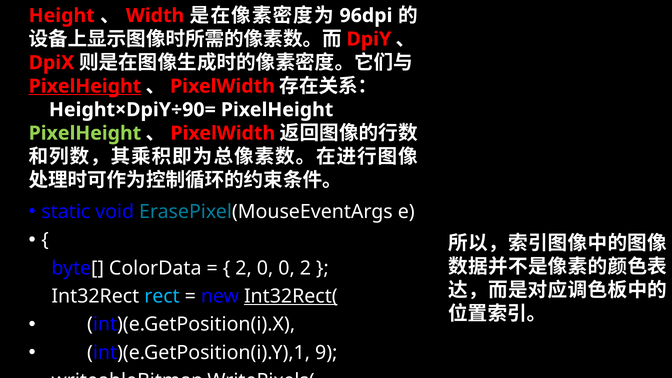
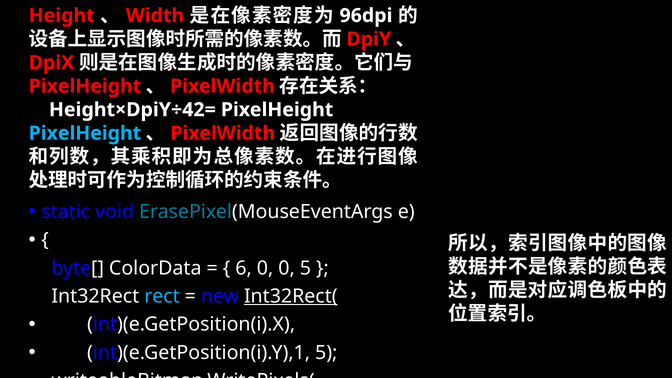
PixelHeight at (85, 86) underline: present -> none
Height×DpiY÷90=: Height×DpiY÷90= -> Height×DpiY÷42=
PixelHeight at (85, 133) colour: light green -> light blue
2 at (244, 268): 2 -> 6
0 2: 2 -> 5
int)(e.GetPosition(i).Y),1 9: 9 -> 5
